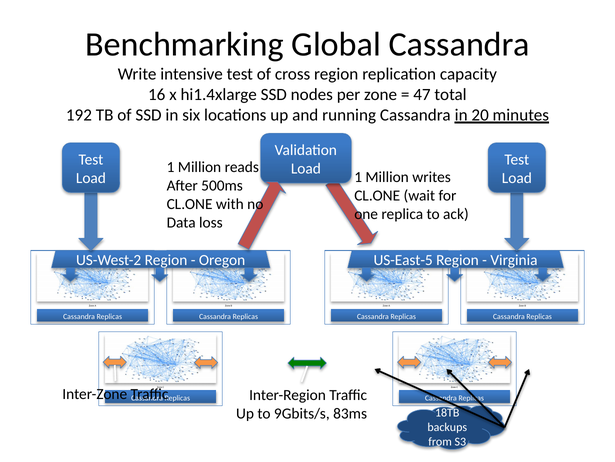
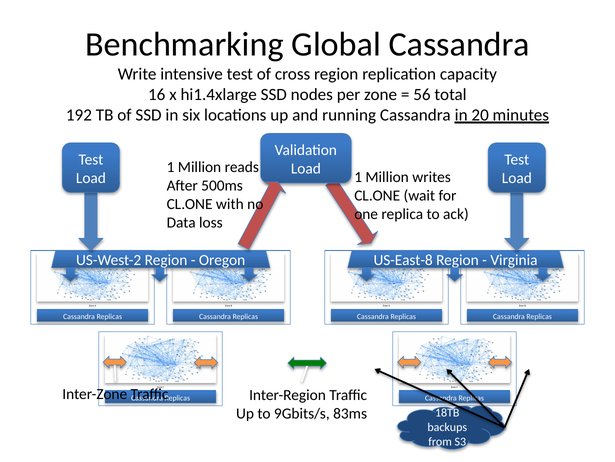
47: 47 -> 56
US-East-5: US-East-5 -> US-East-8
